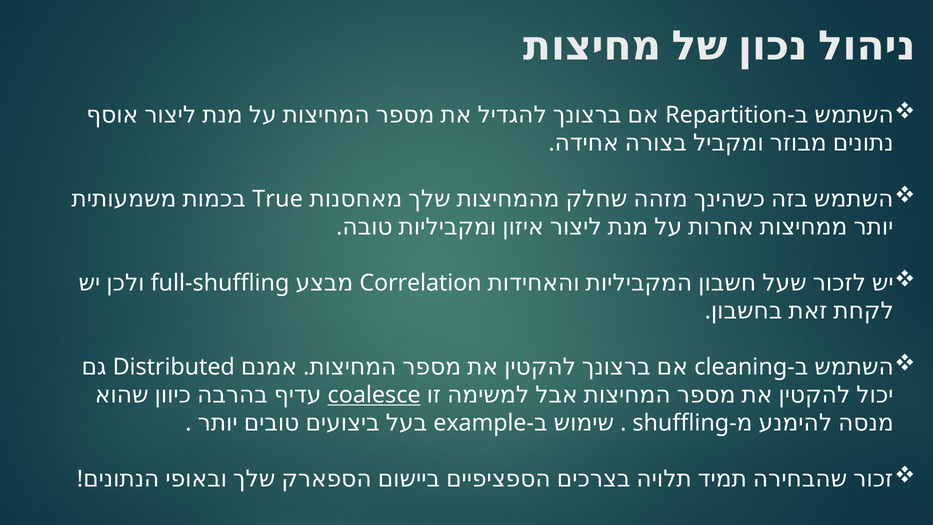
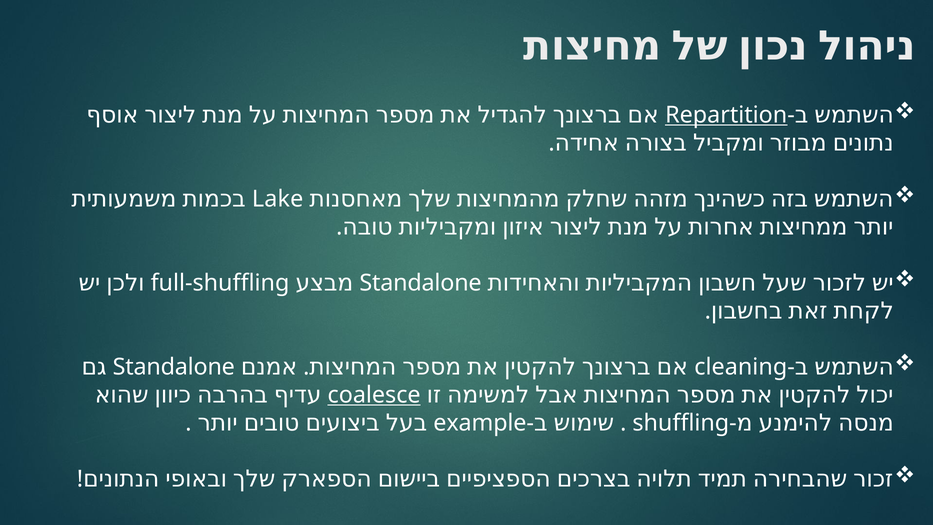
Repartition underline: none -> present
True: True -> Lake
Correlation at (421, 283): Correlation -> Standalone
Distributed at (174, 367): Distributed -> Standalone
